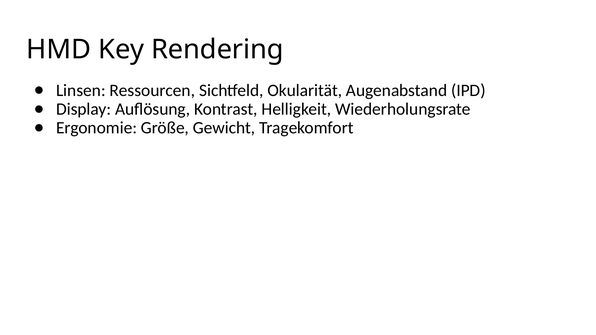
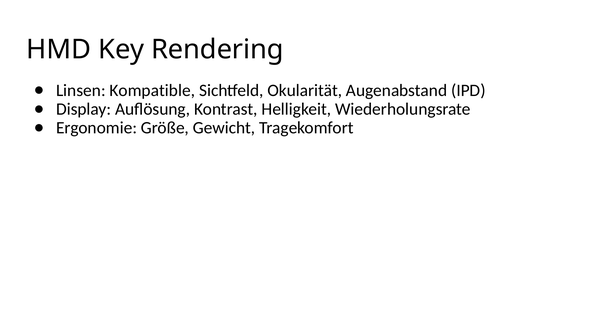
Ressourcen: Ressourcen -> Kompatible
